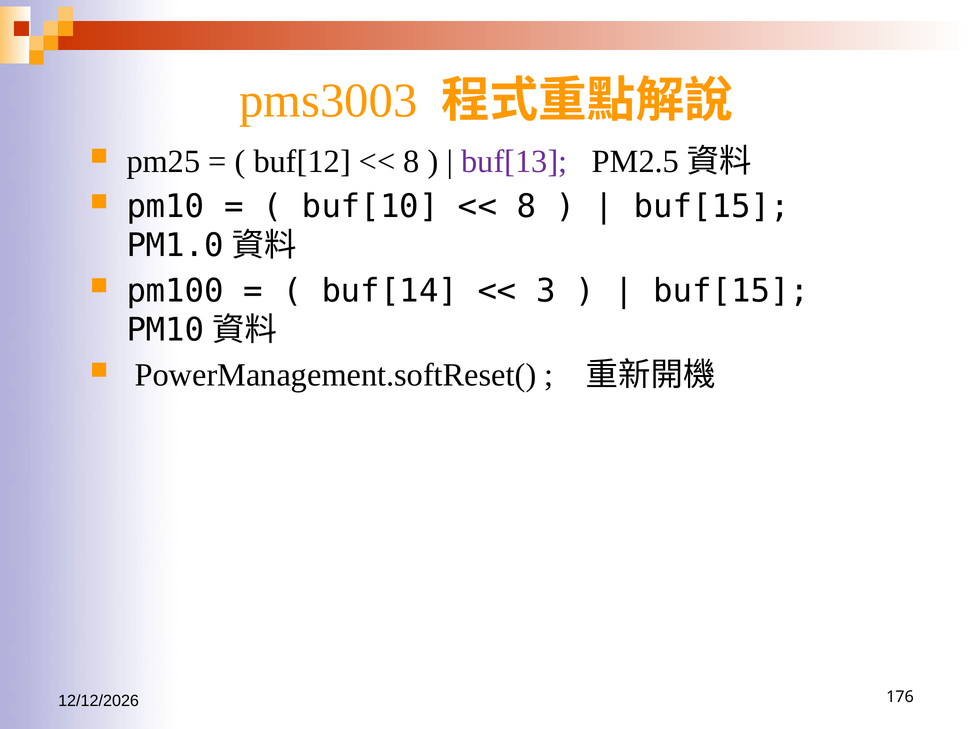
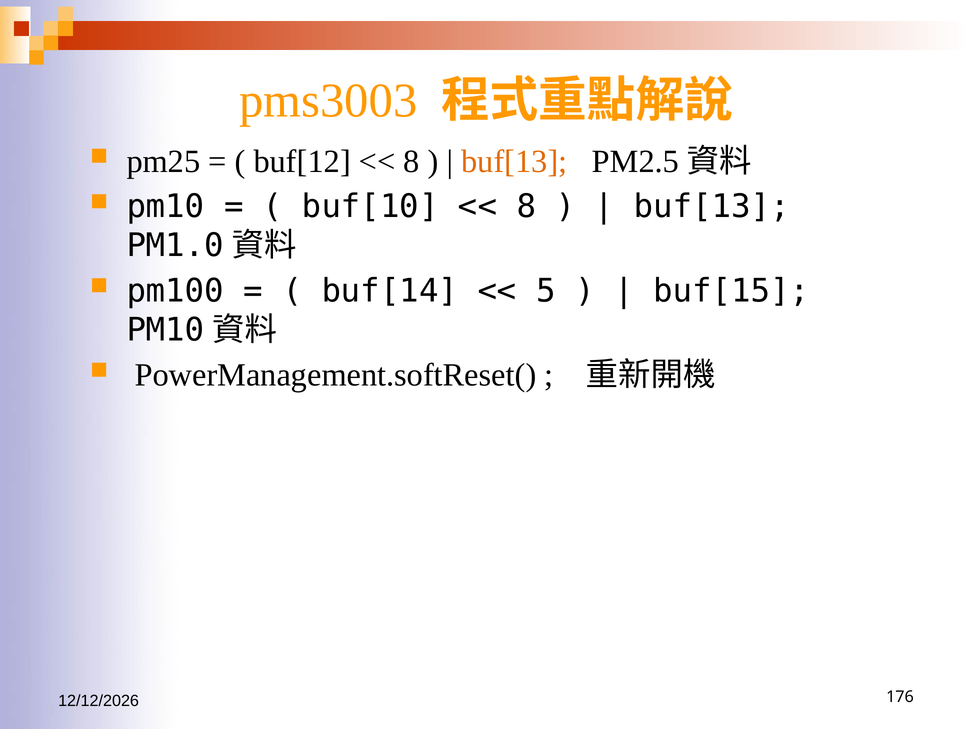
buf[13 at (514, 161) colour: purple -> orange
buf[15 at (712, 207): buf[15 -> buf[13
3: 3 -> 5
